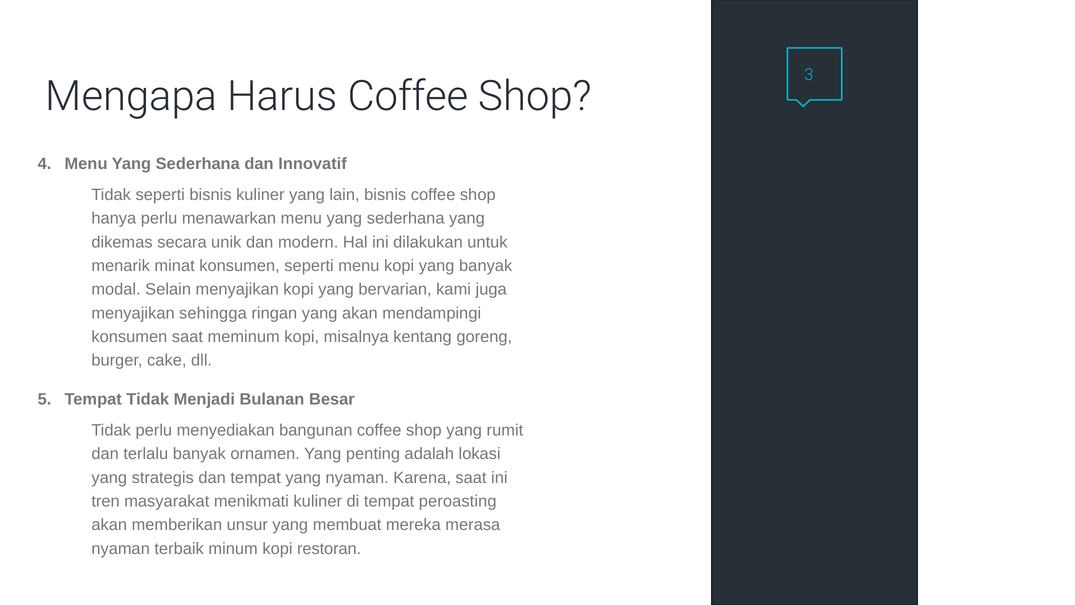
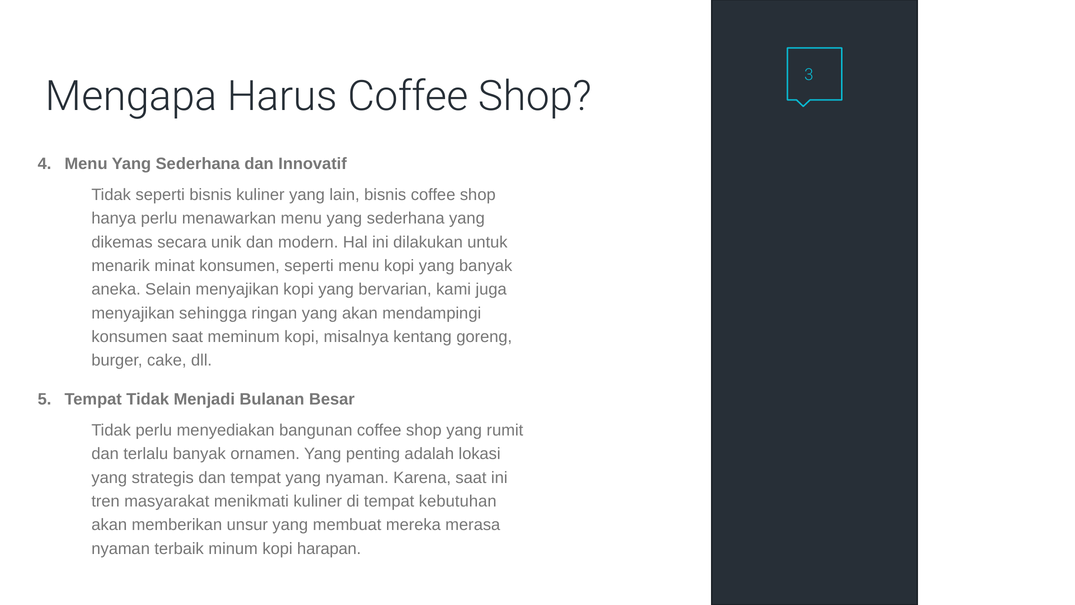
modal: modal -> aneka
peroasting: peroasting -> kebutuhan
restoran: restoran -> harapan
